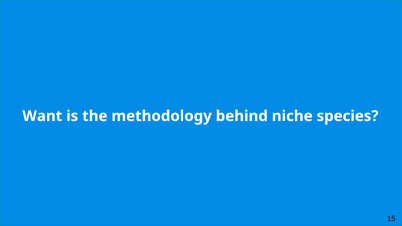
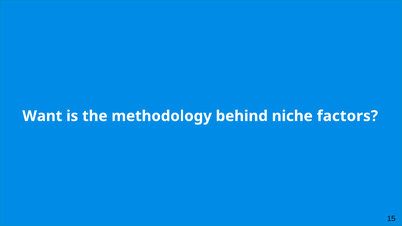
species: species -> factors
